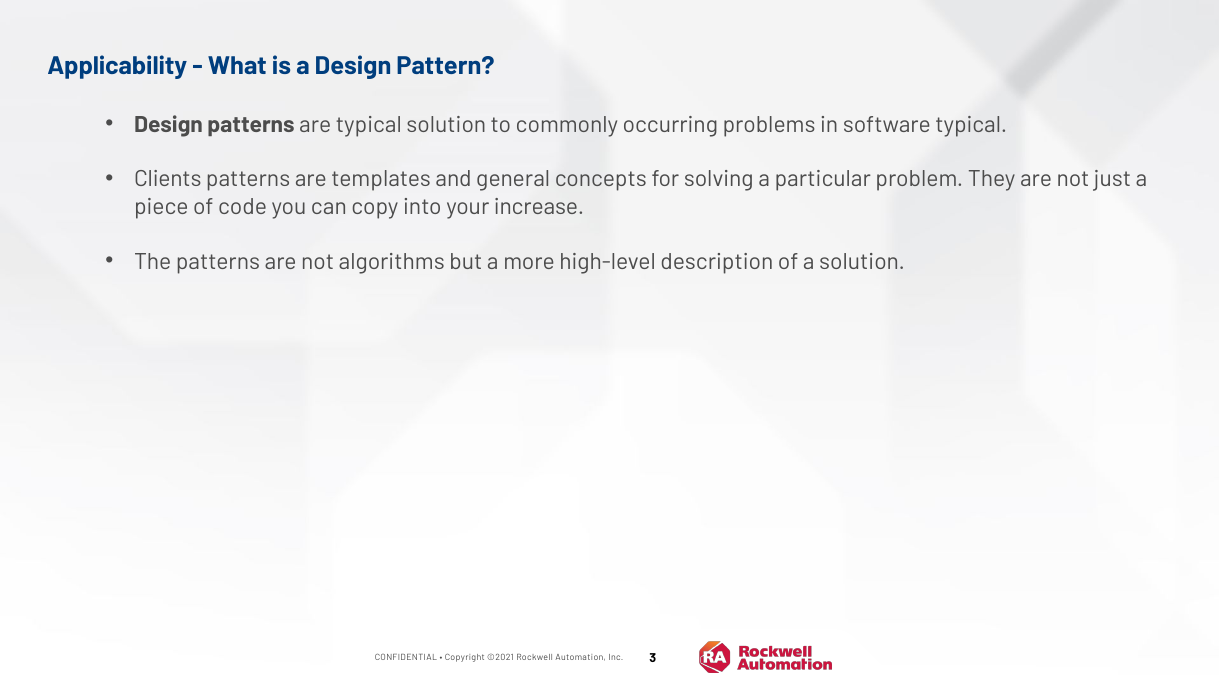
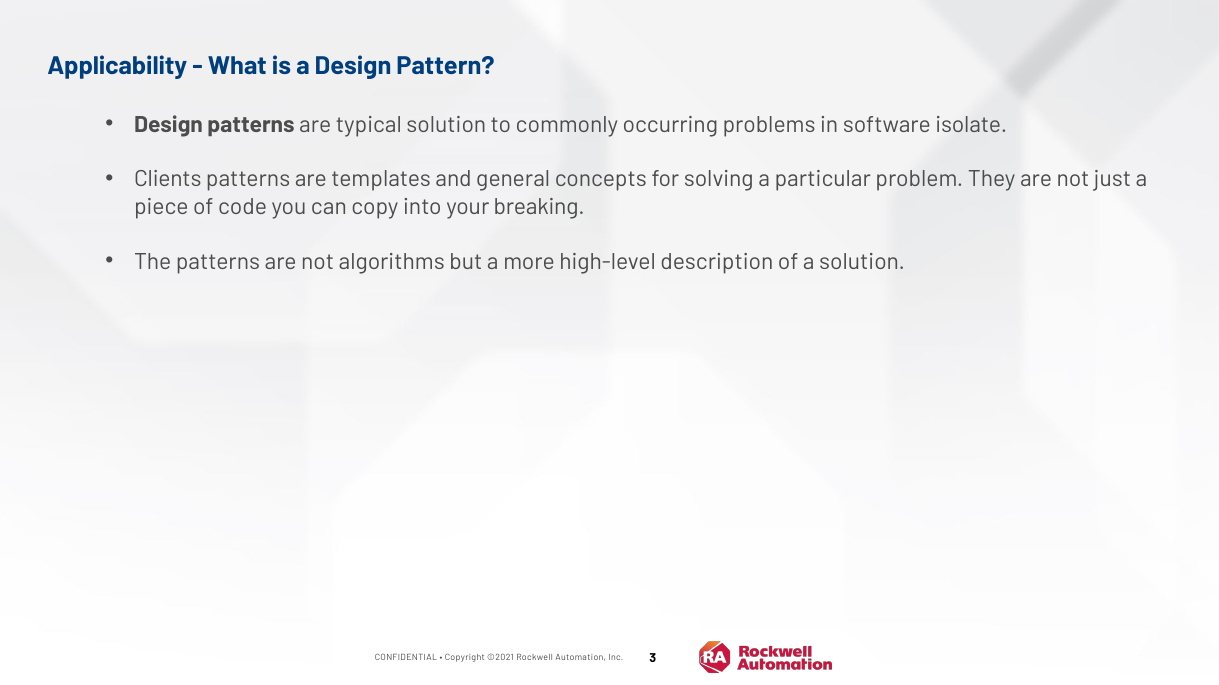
software typical: typical -> isolate
increase: increase -> breaking
